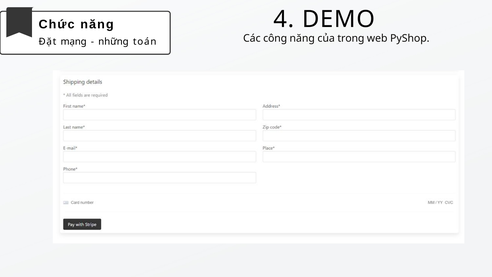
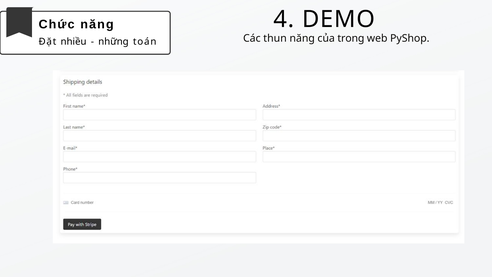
công: công -> thun
mạng: mạng -> nhiều
